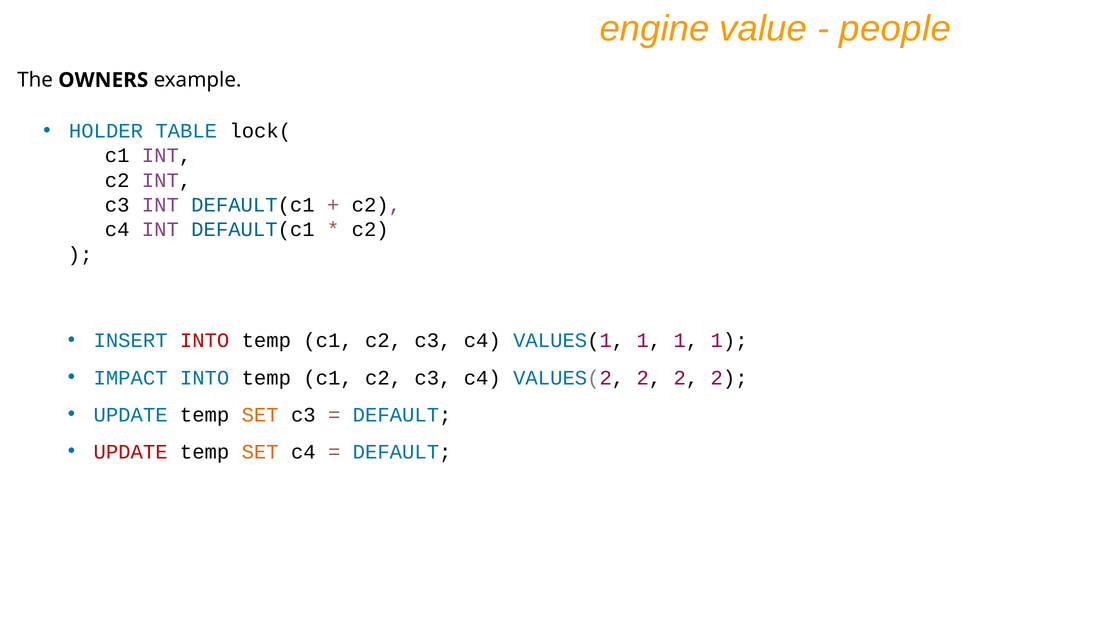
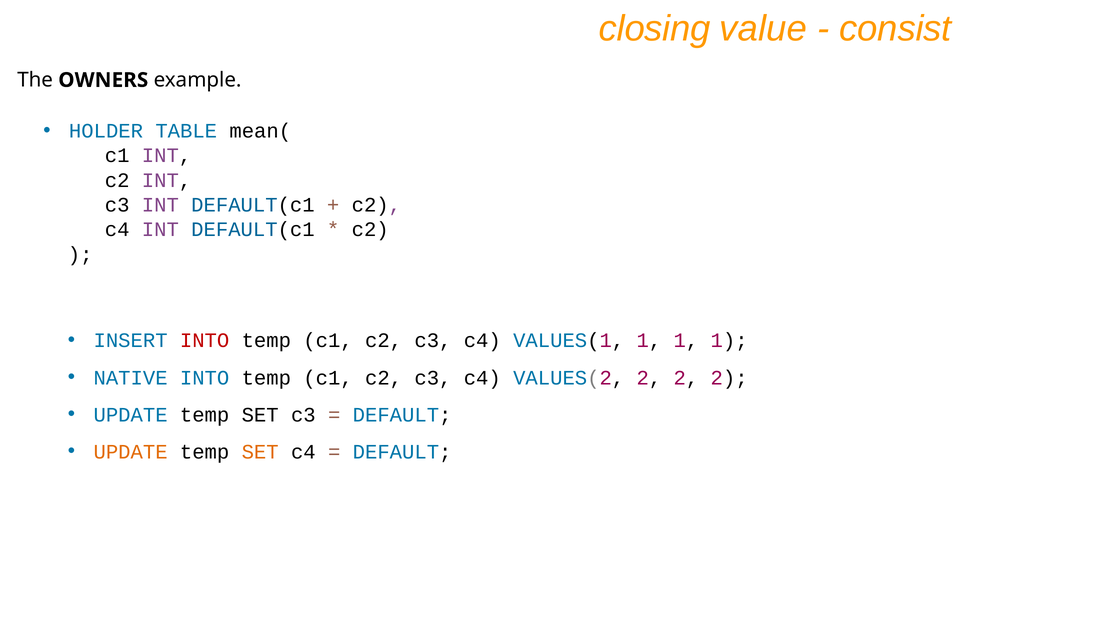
engine: engine -> closing
people: people -> consist
lock(: lock( -> mean(
IMPACT: IMPACT -> NATIVE
SET at (260, 415) colour: orange -> black
UPDATE at (131, 452) colour: red -> orange
